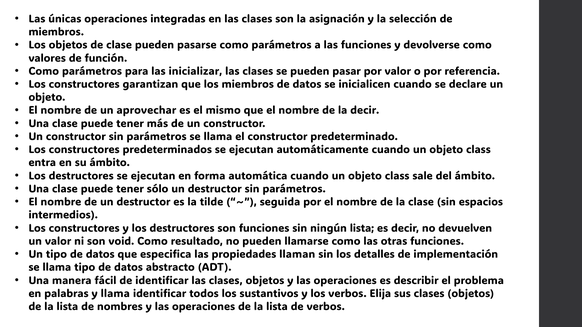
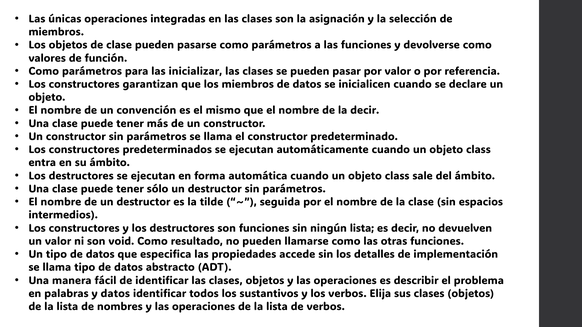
aprovechar: aprovechar -> convención
llaman: llaman -> accede
y llama: llama -> datos
